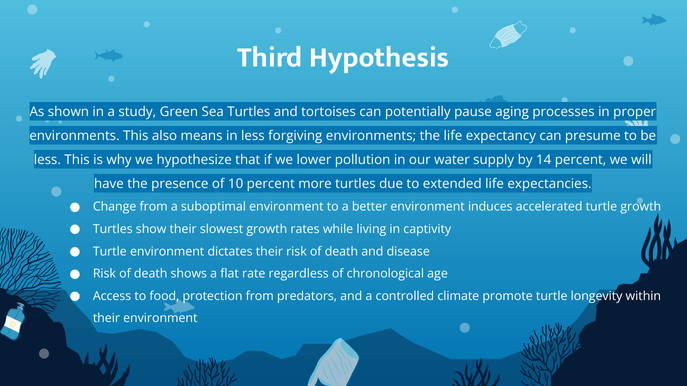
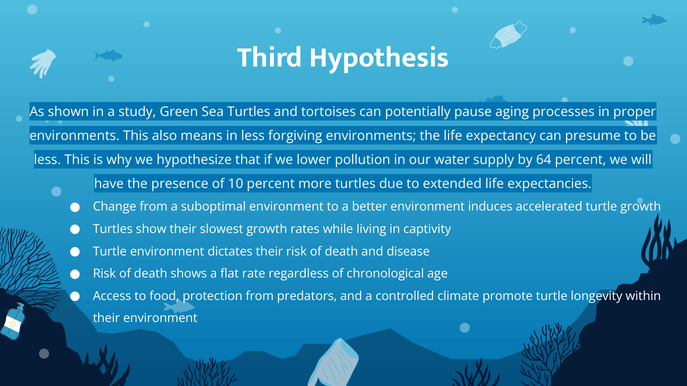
14: 14 -> 64
